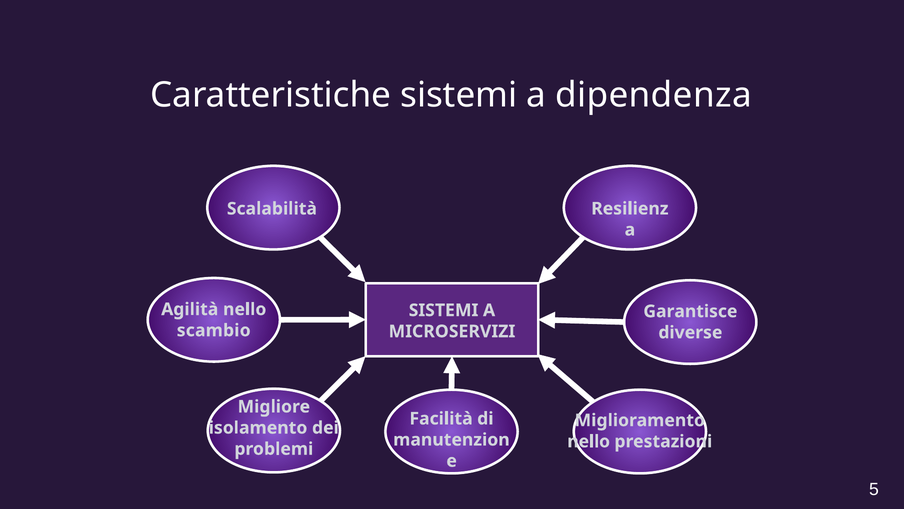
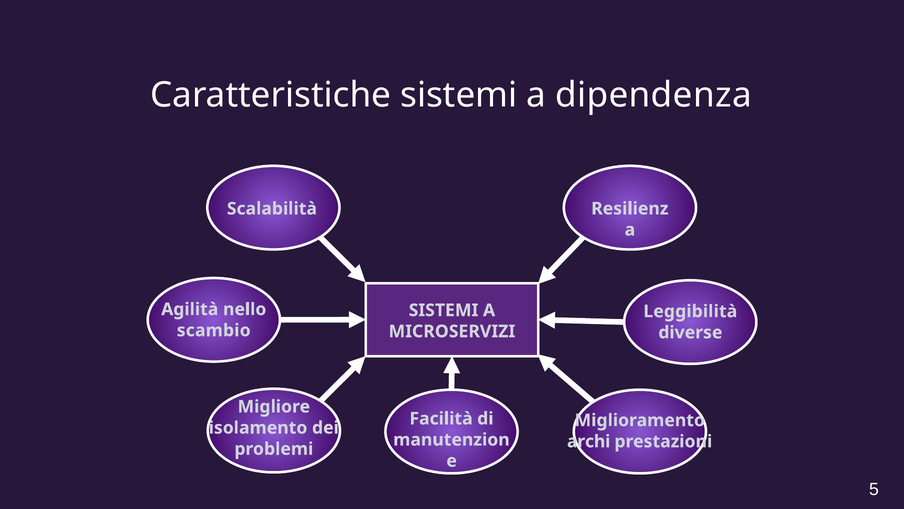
Garantisce: Garantisce -> Leggibilità
nello at (589, 441): nello -> archi
